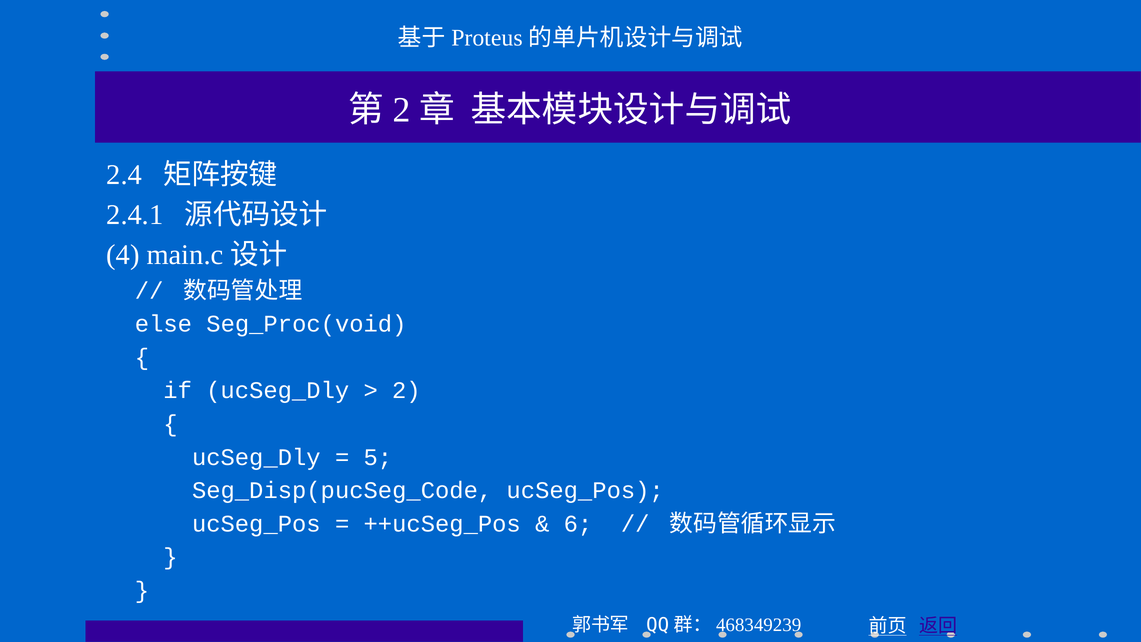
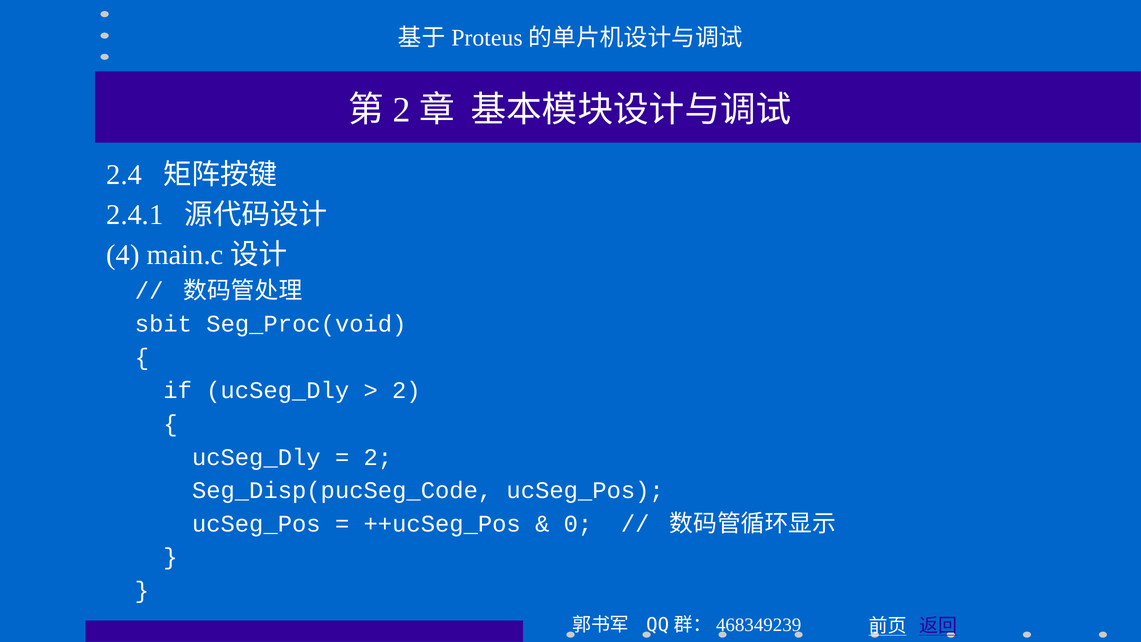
else: else -> sbit
5 at (378, 457): 5 -> 2
6: 6 -> 0
